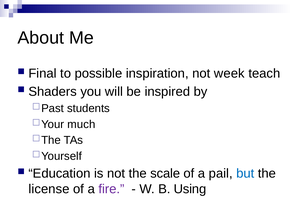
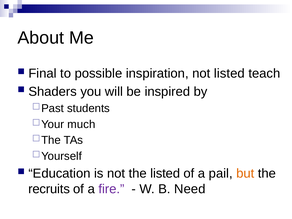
not week: week -> listed
the scale: scale -> listed
but colour: blue -> orange
license: license -> recruits
Using: Using -> Need
